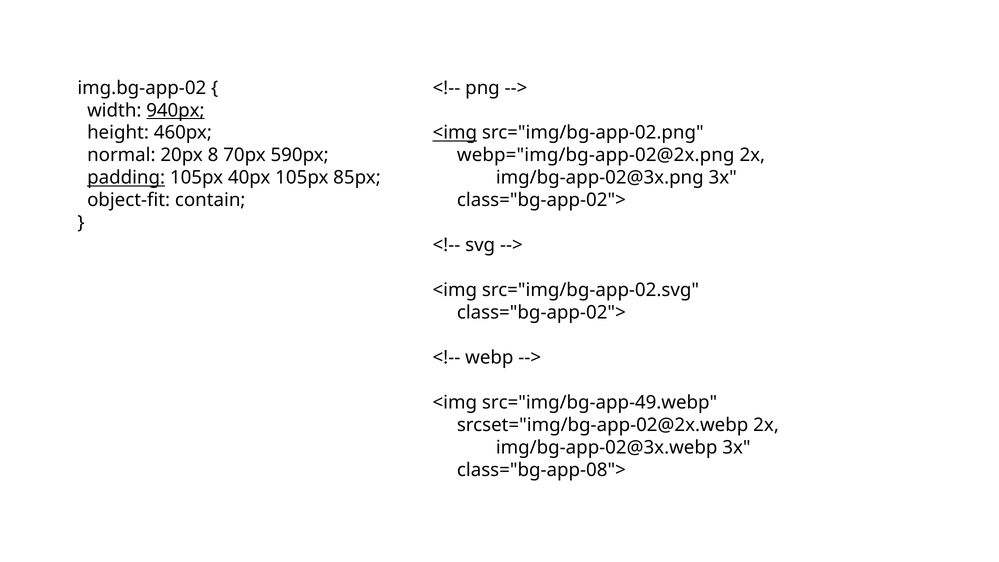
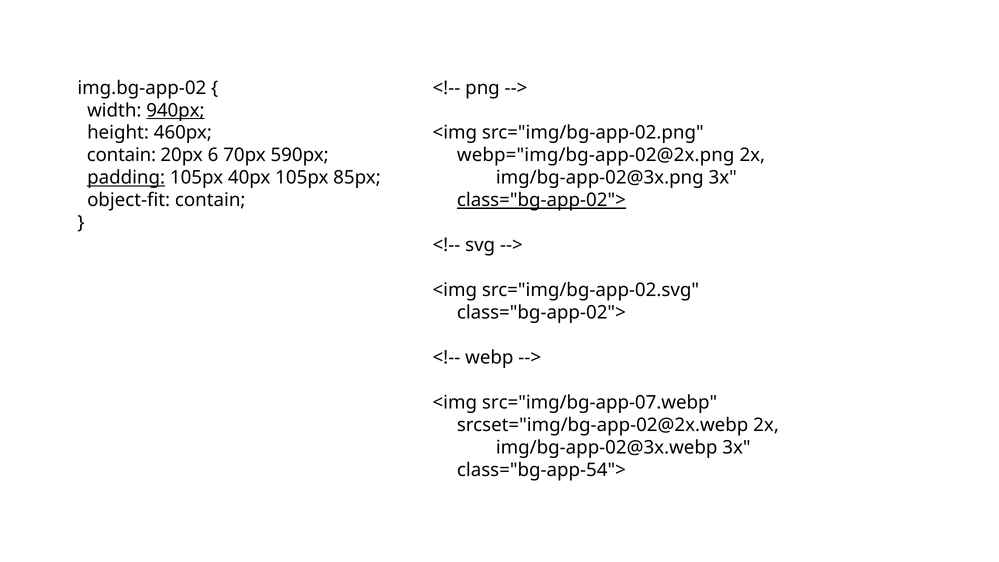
<img at (455, 133) underline: present -> none
normal at (121, 155): normal -> contain
8: 8 -> 6
class="bg-app-02"> at (541, 200) underline: none -> present
src="img/bg-app-49.webp: src="img/bg-app-49.webp -> src="img/bg-app-07.webp
class="bg-app-08">: class="bg-app-08"> -> class="bg-app-54">
